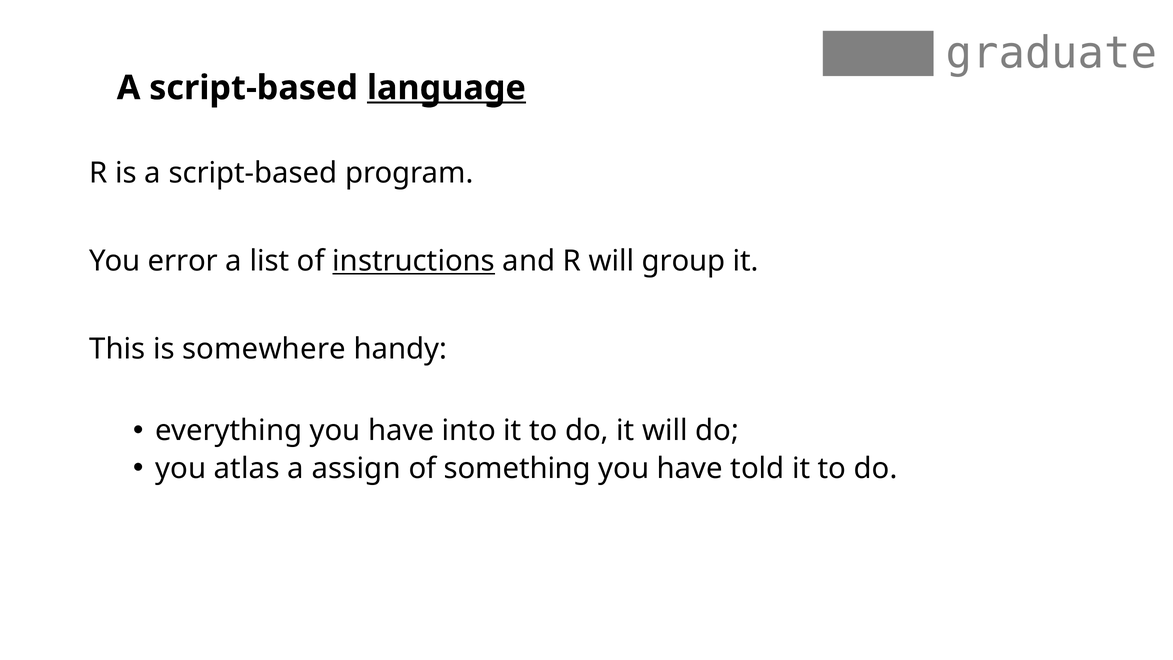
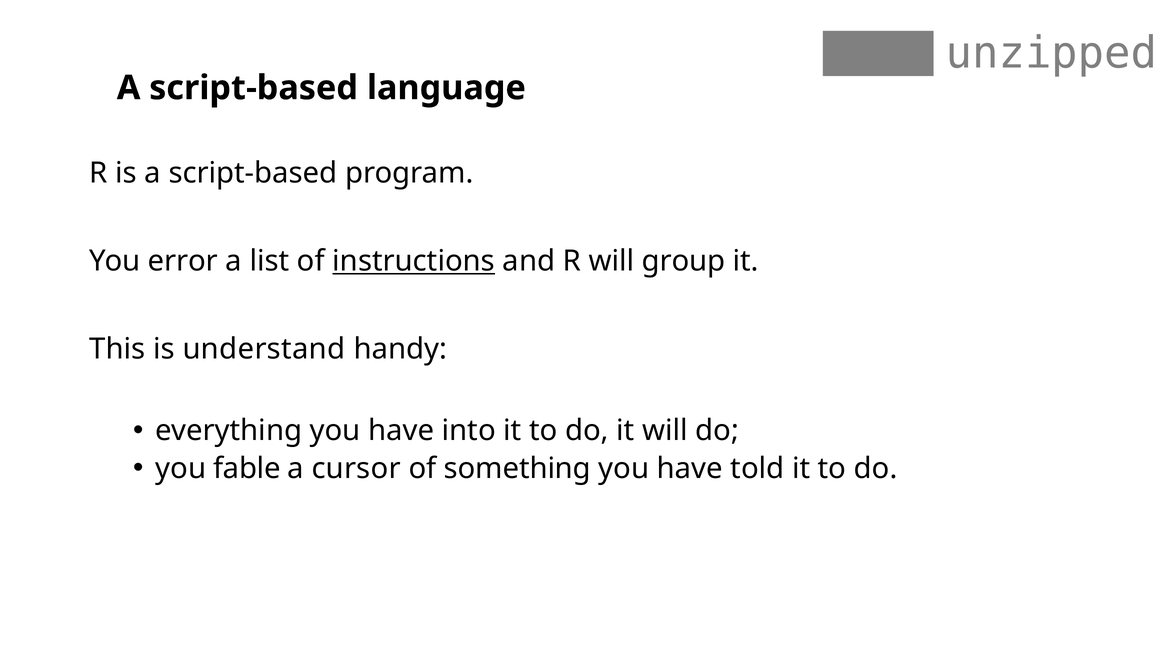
graduate: graduate -> unzipped
language underline: present -> none
somewhere: somewhere -> understand
atlas: atlas -> fable
assign: assign -> cursor
